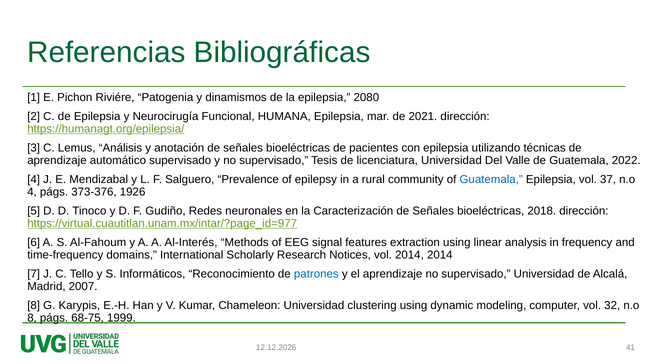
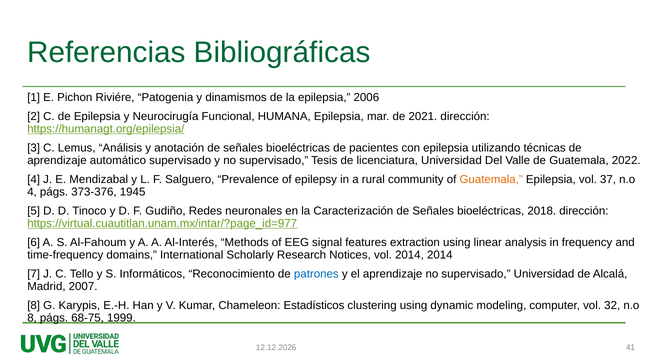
2080: 2080 -> 2006
Guatemala at (491, 180) colour: blue -> orange
1926: 1926 -> 1945
Chameleon Universidad: Universidad -> Estadísticos
